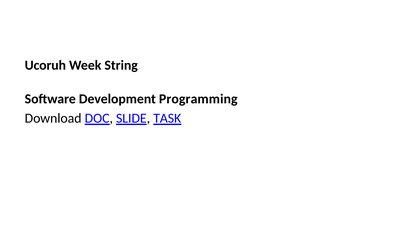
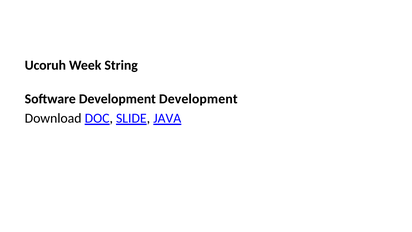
Development Programming: Programming -> Development
TASK: TASK -> JAVA
